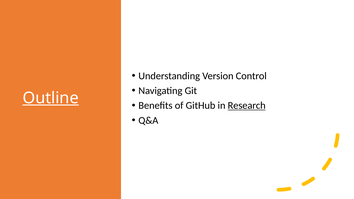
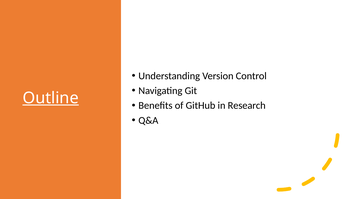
Research underline: present -> none
